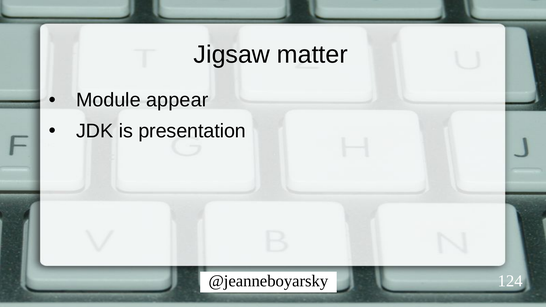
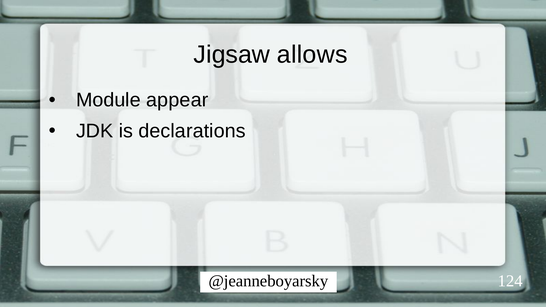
matter: matter -> allows
presentation: presentation -> declarations
